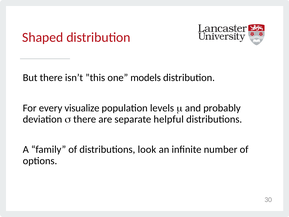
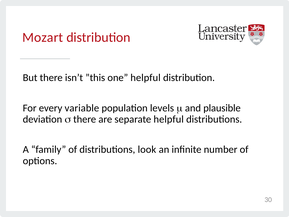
Shaped: Shaped -> Mozart
one models: models -> helpful
visualize: visualize -> variable
probably: probably -> plausible
